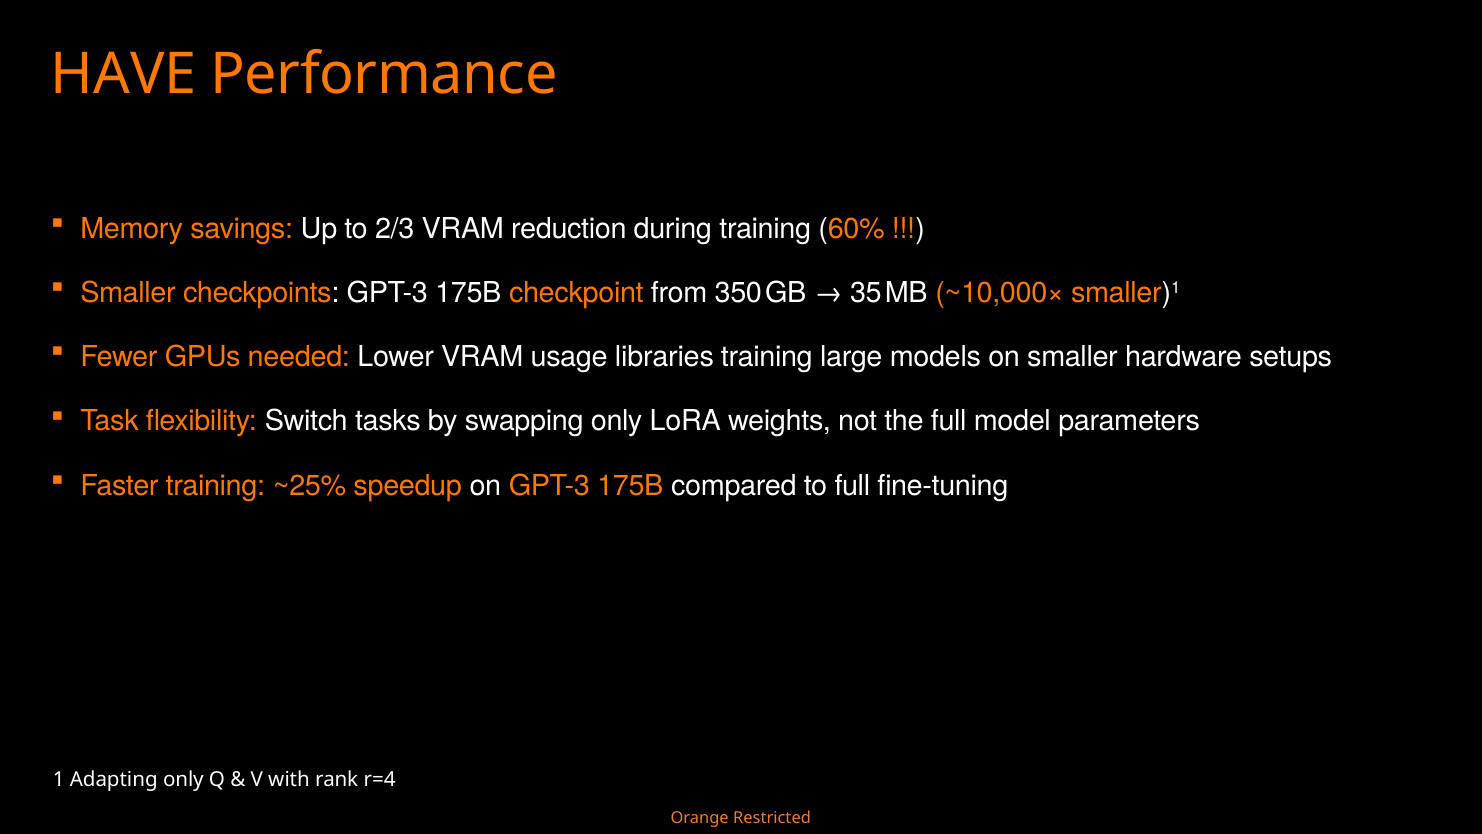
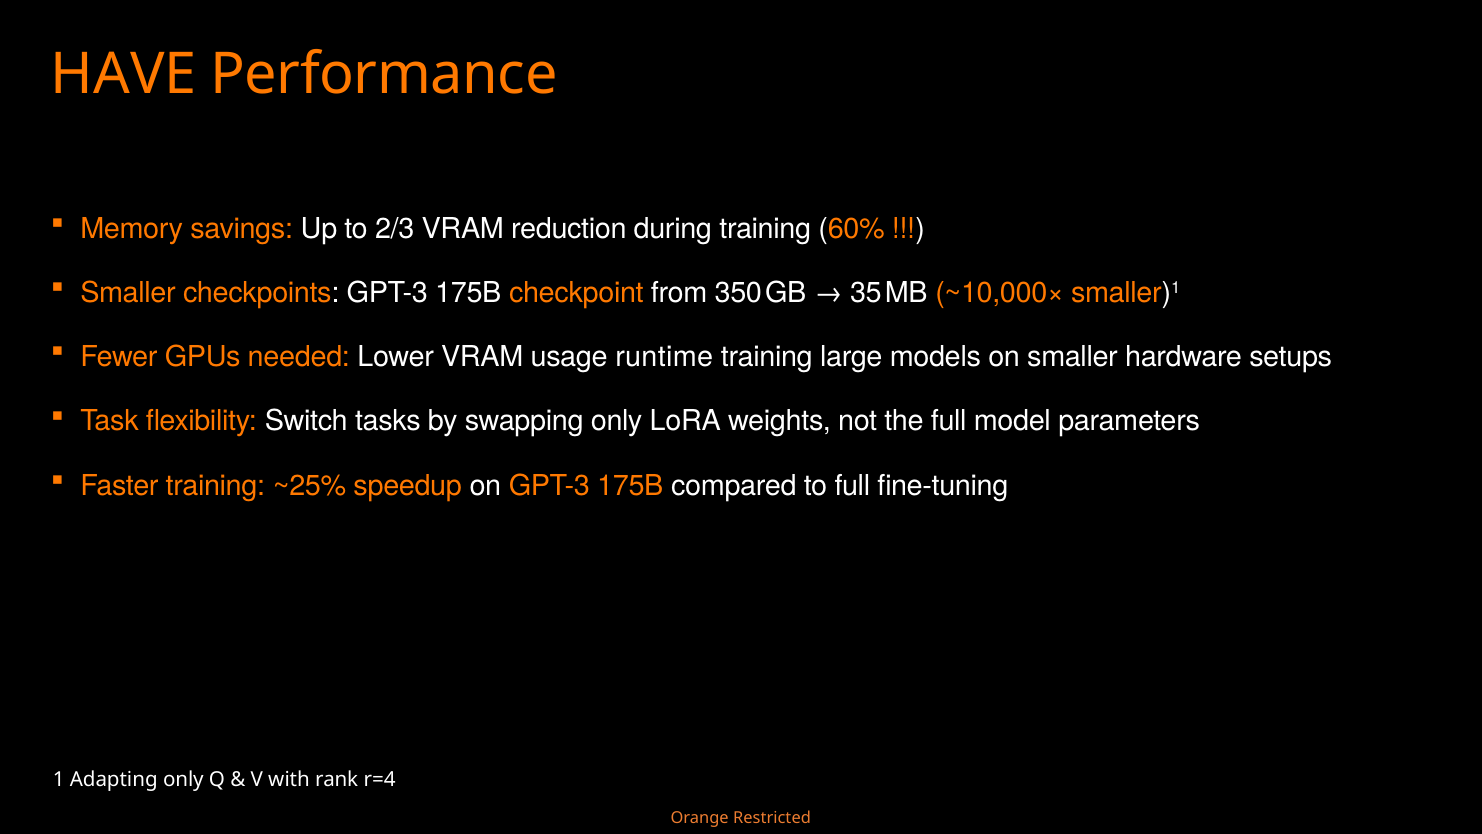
libraries: libraries -> runtime
